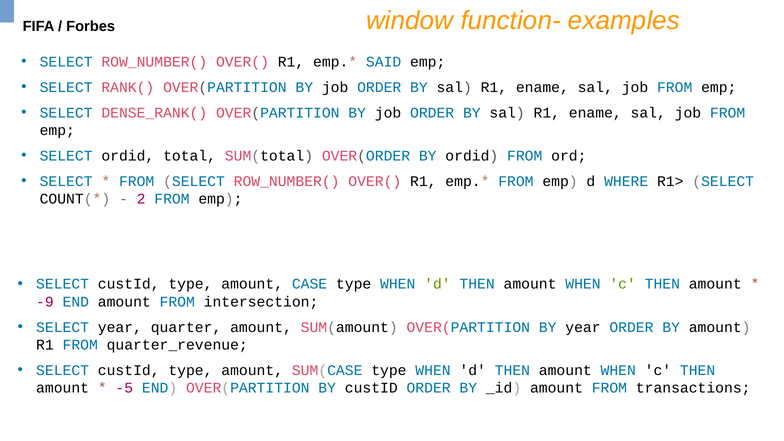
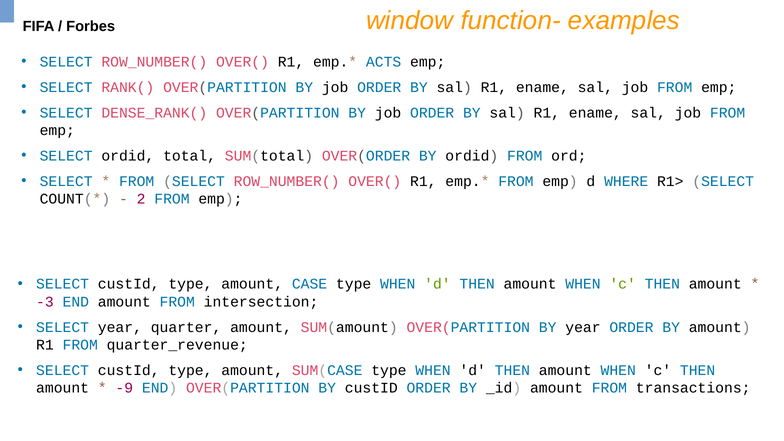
SAID: SAID -> ACTS
-9: -9 -> -3
-5: -5 -> -9
